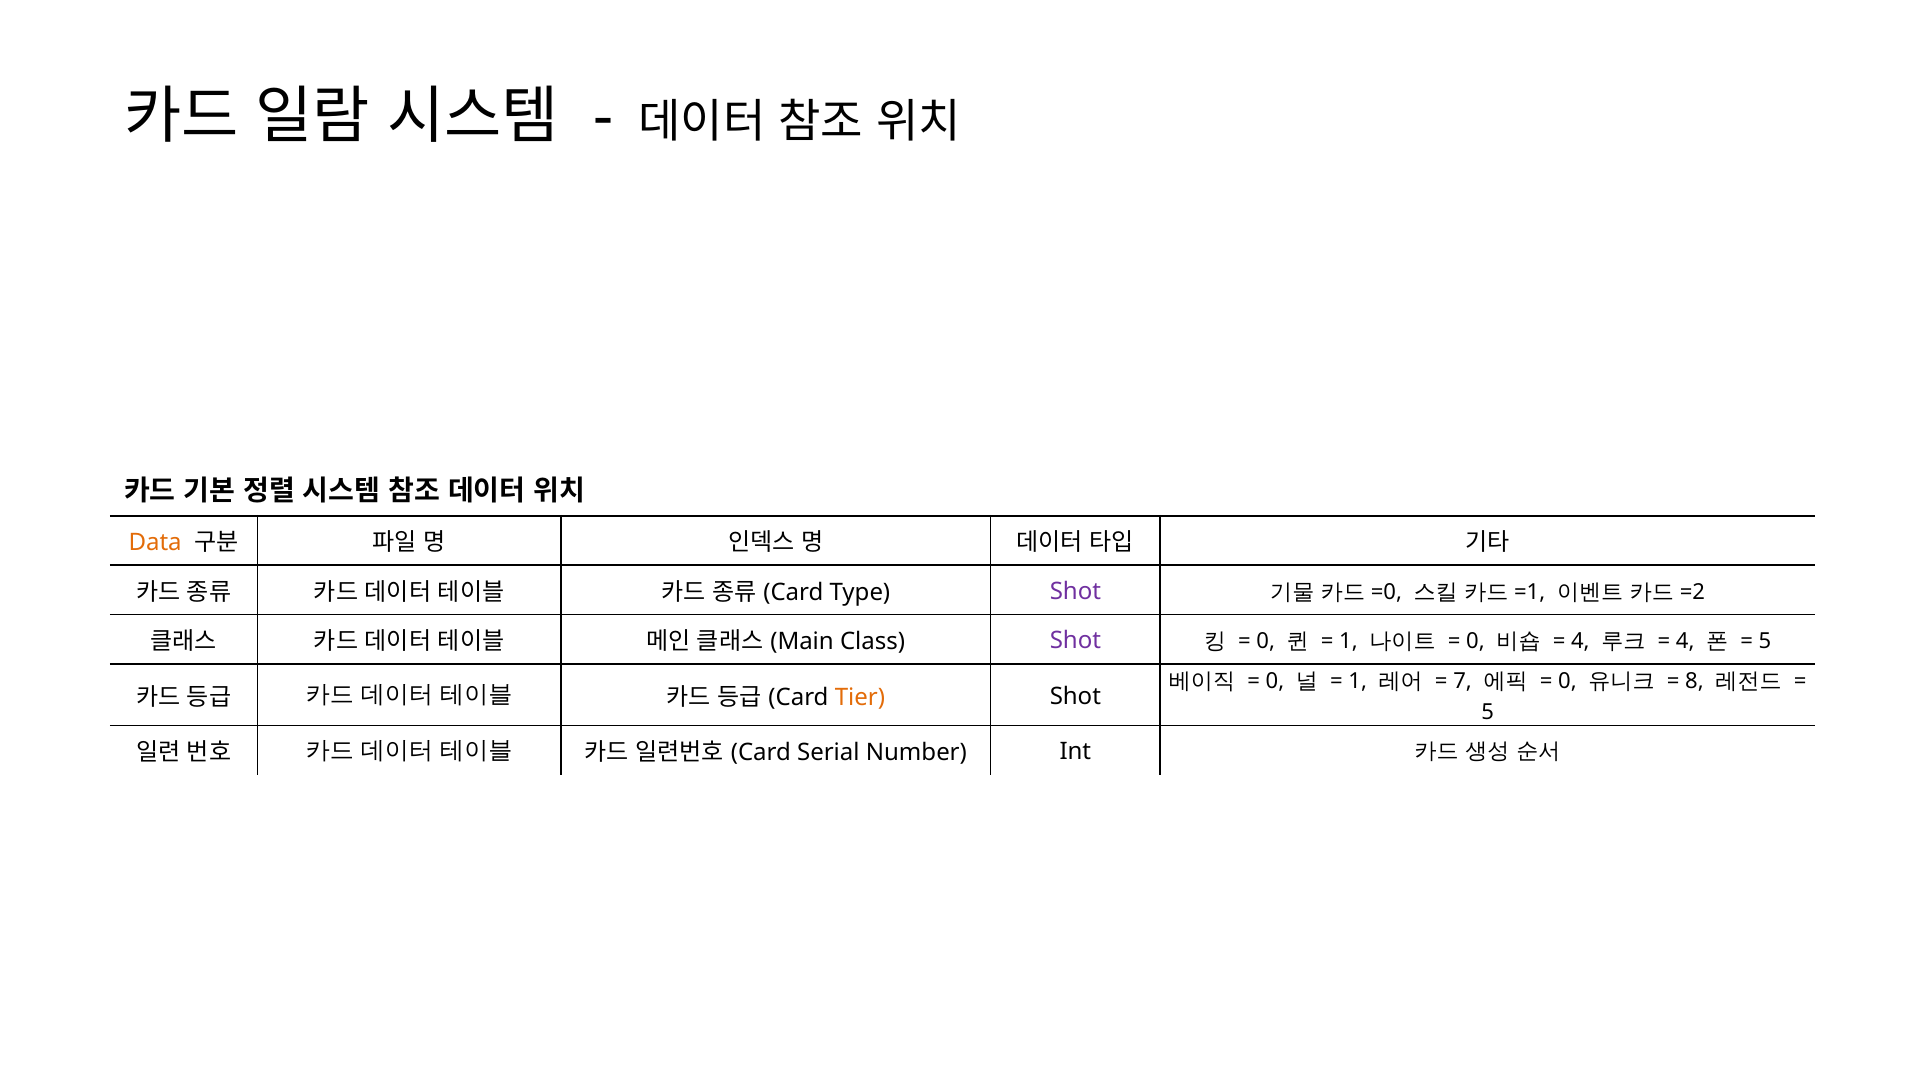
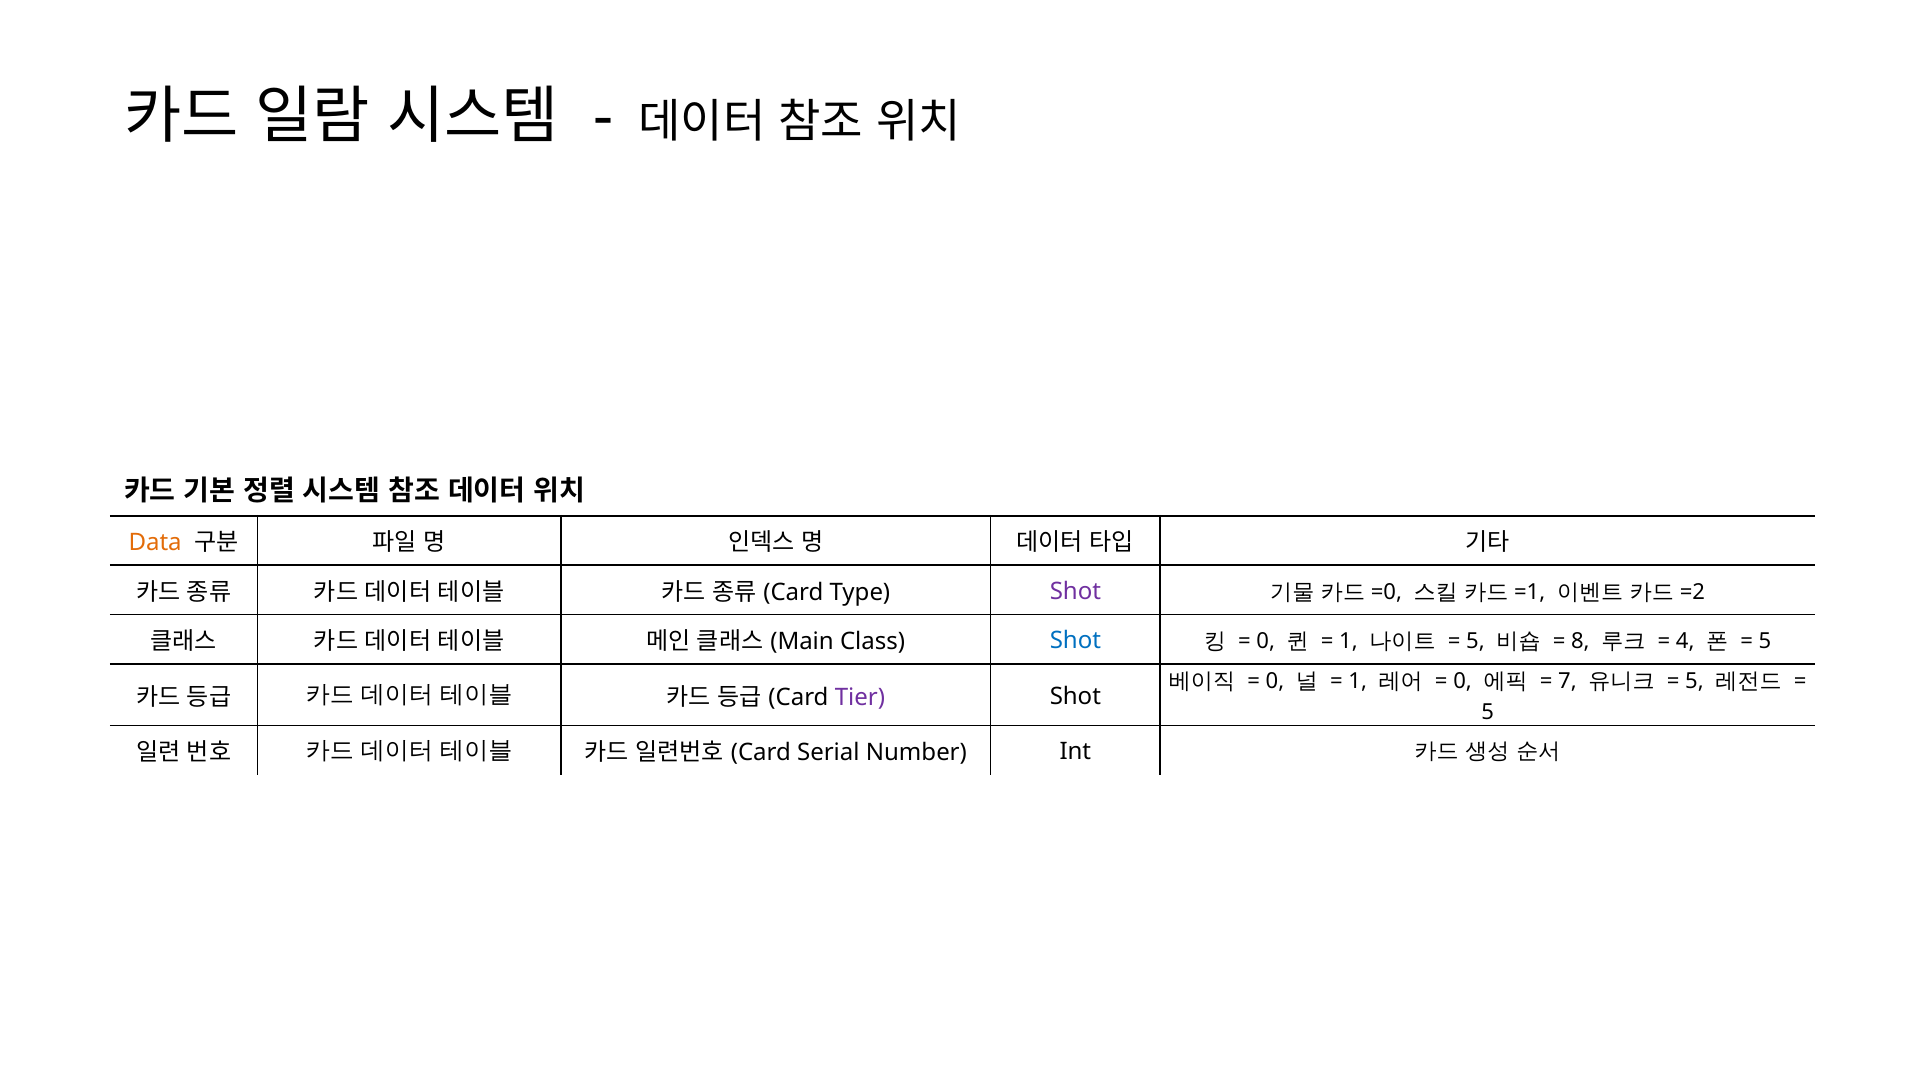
Shot at (1075, 640) colour: purple -> blue
0 at (1475, 641): 0 -> 5
4 at (1580, 641): 4 -> 8
7 at (1463, 682): 7 -> 0
0 at (1567, 682): 0 -> 7
8 at (1694, 682): 8 -> 5
Tier colour: orange -> purple
